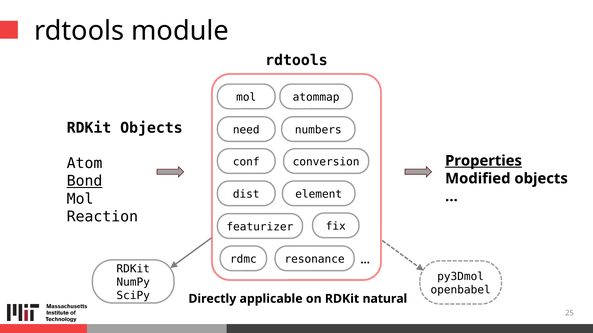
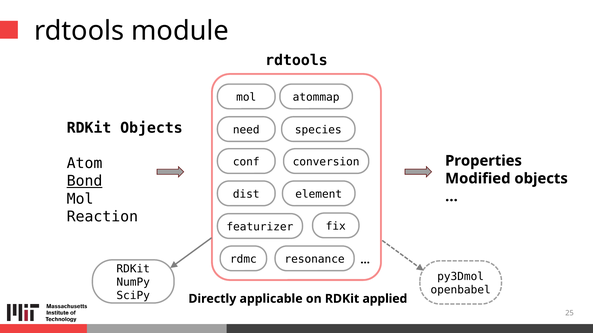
numbers: numbers -> species
Properties underline: present -> none
natural: natural -> applied
